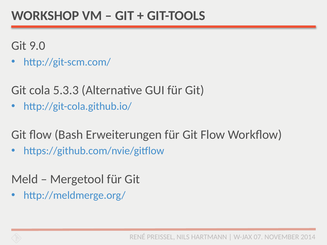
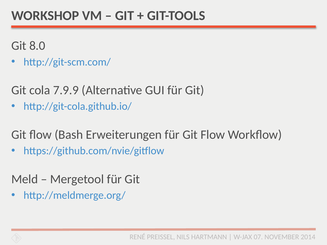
9.0: 9.0 -> 8.0
5.3.3: 5.3.3 -> 7.9.9
